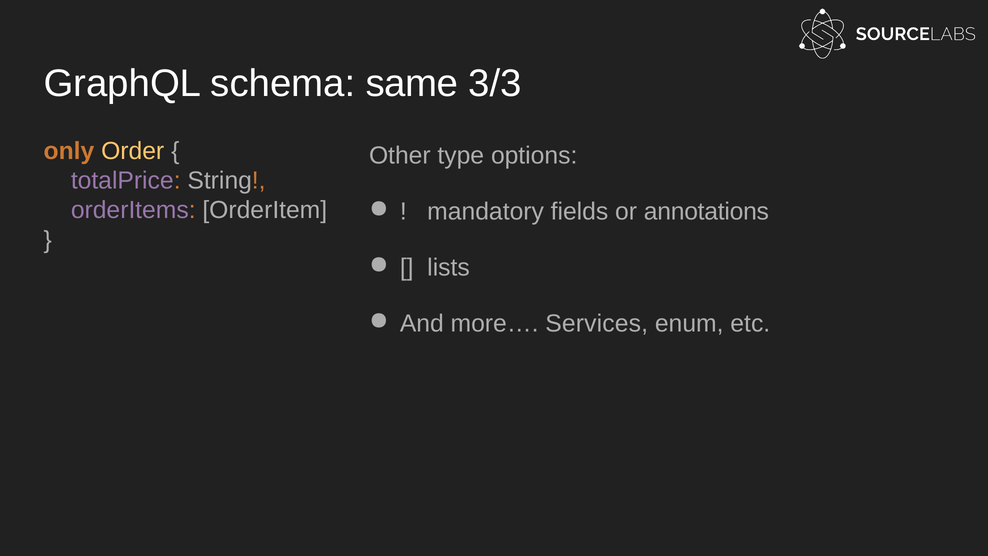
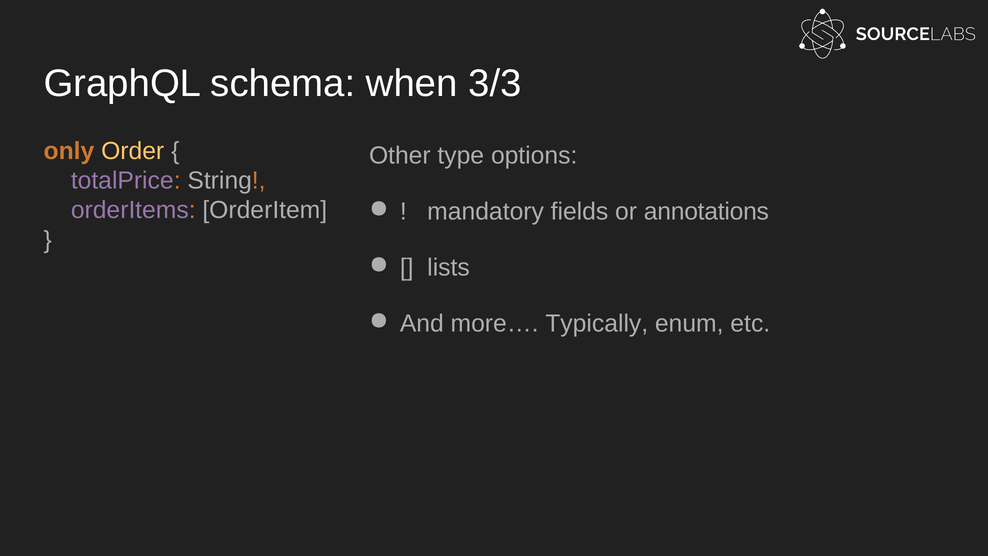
same: same -> when
Services: Services -> Typically
